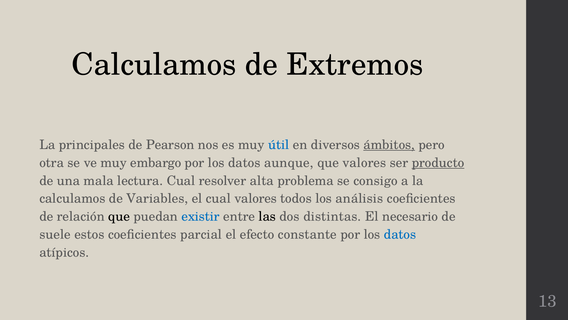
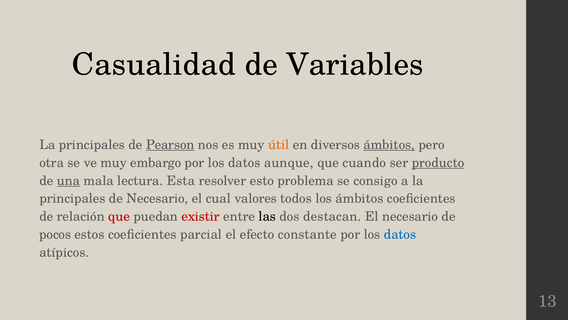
Calculamos at (154, 65): Calculamos -> Casualidad
Extremos: Extremos -> Variables
Pearson underline: none -> present
útil colour: blue -> orange
que valores: valores -> cuando
una underline: none -> present
lectura Cual: Cual -> Esta
alta: alta -> esto
calculamos at (72, 198): calculamos -> principales
de Variables: Variables -> Necesario
los análisis: análisis -> ámbitos
que at (119, 216) colour: black -> red
existir colour: blue -> red
distintas: distintas -> destacan
suele: suele -> pocos
